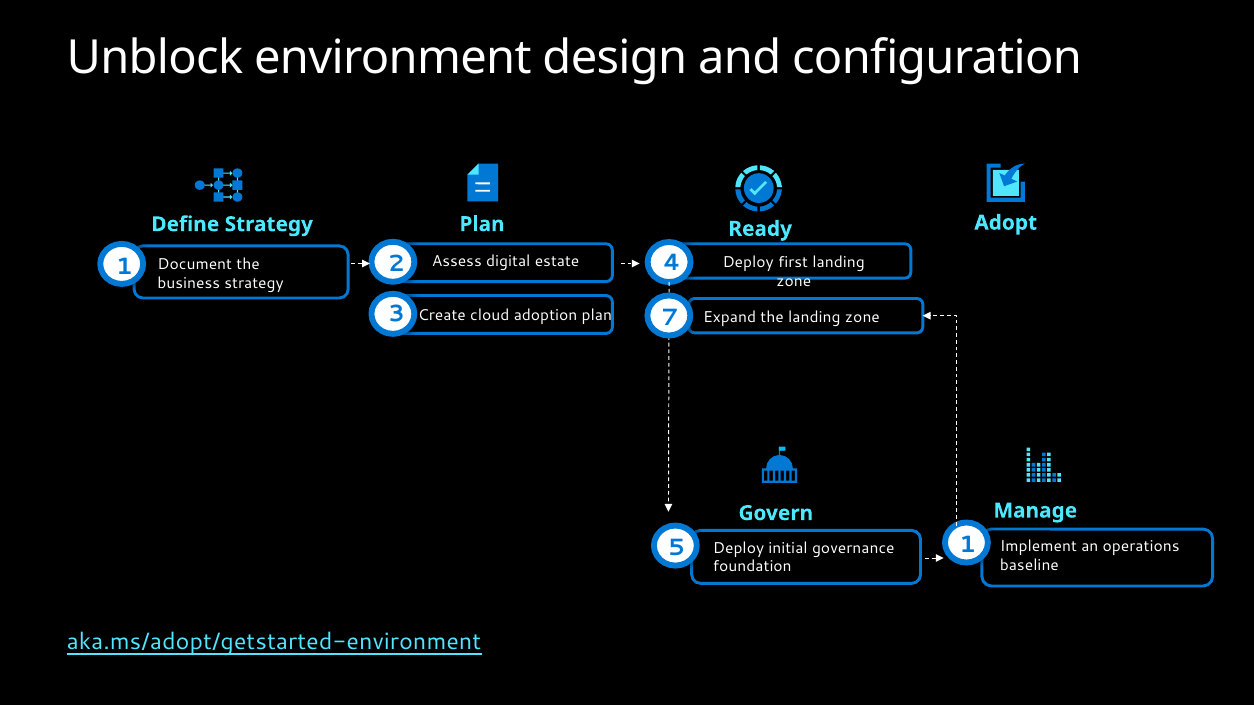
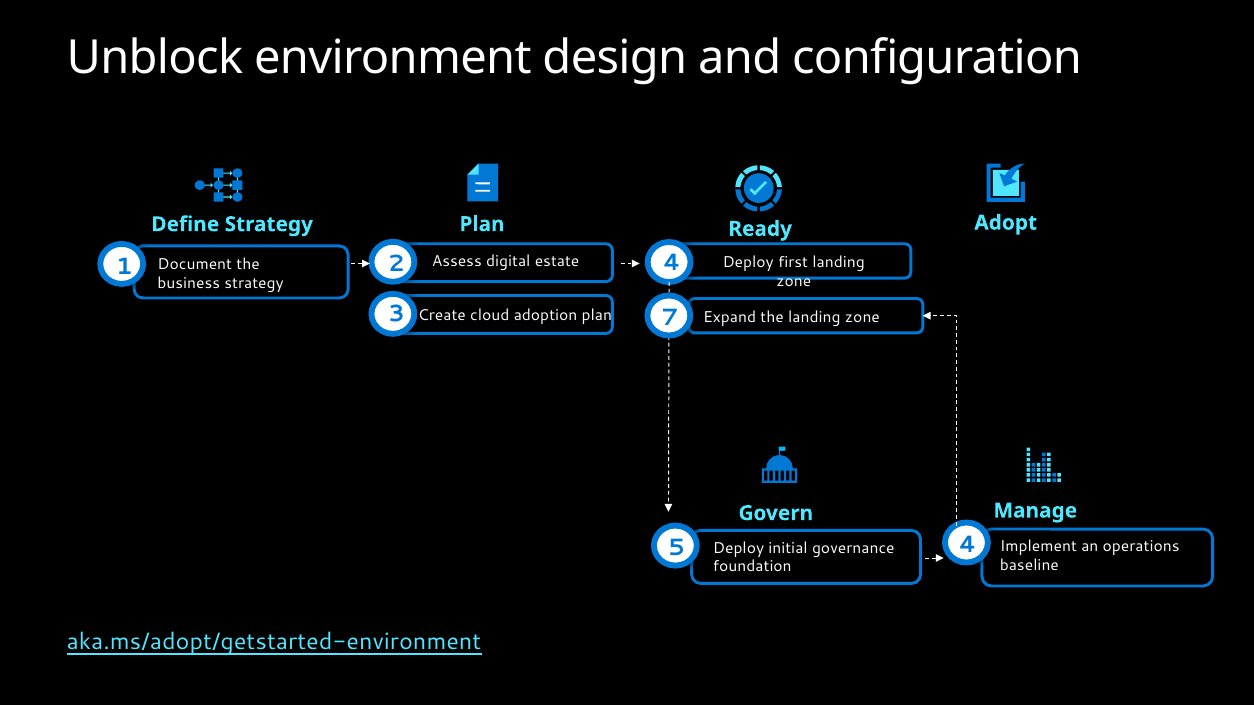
5 1: 1 -> 4
